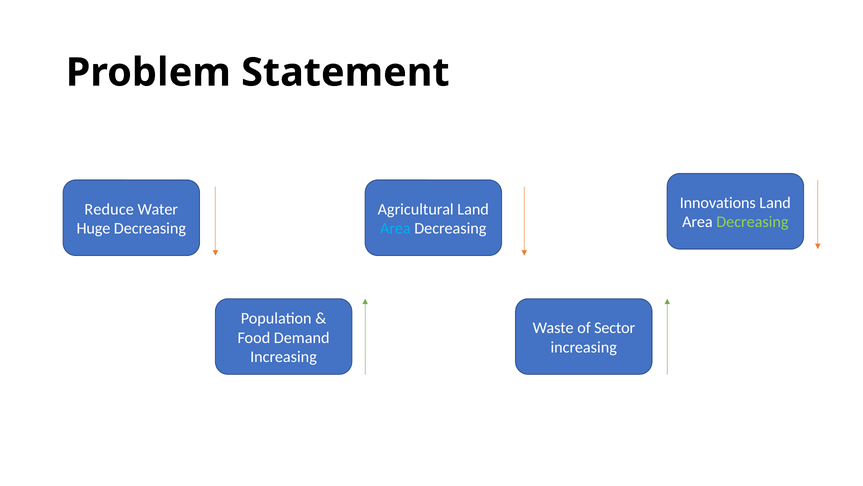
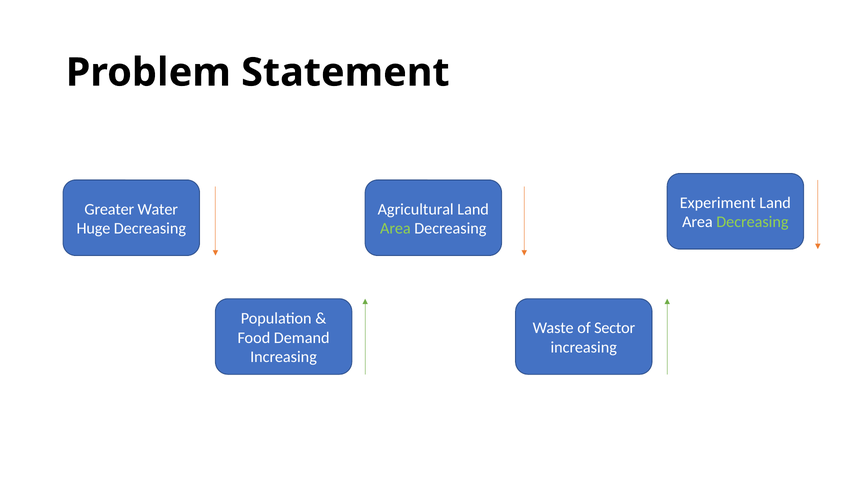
Innovations: Innovations -> Experiment
Reduce: Reduce -> Greater
Area at (395, 228) colour: light blue -> light green
